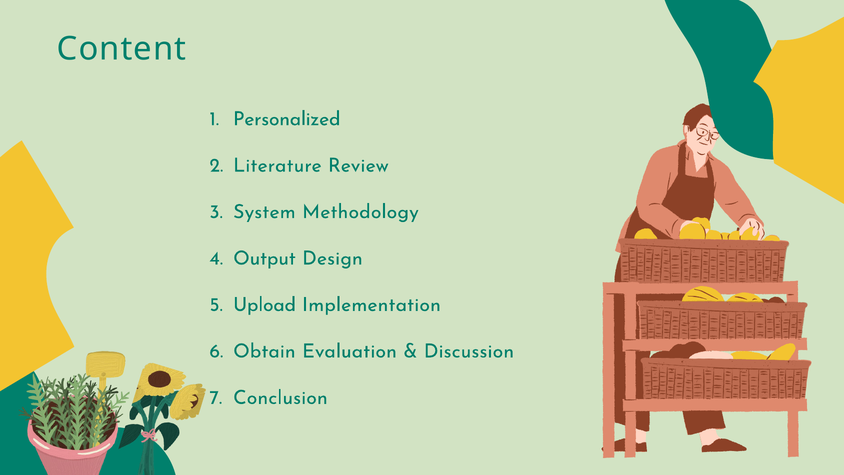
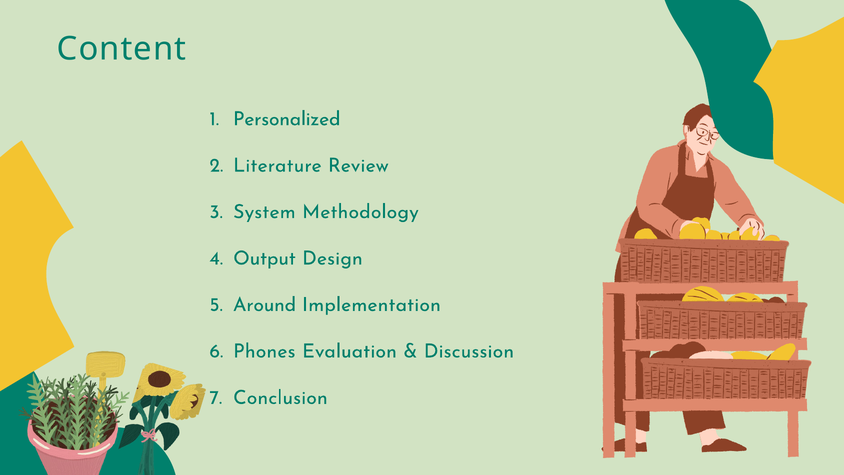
Upload: Upload -> Around
Obtain: Obtain -> Phones
